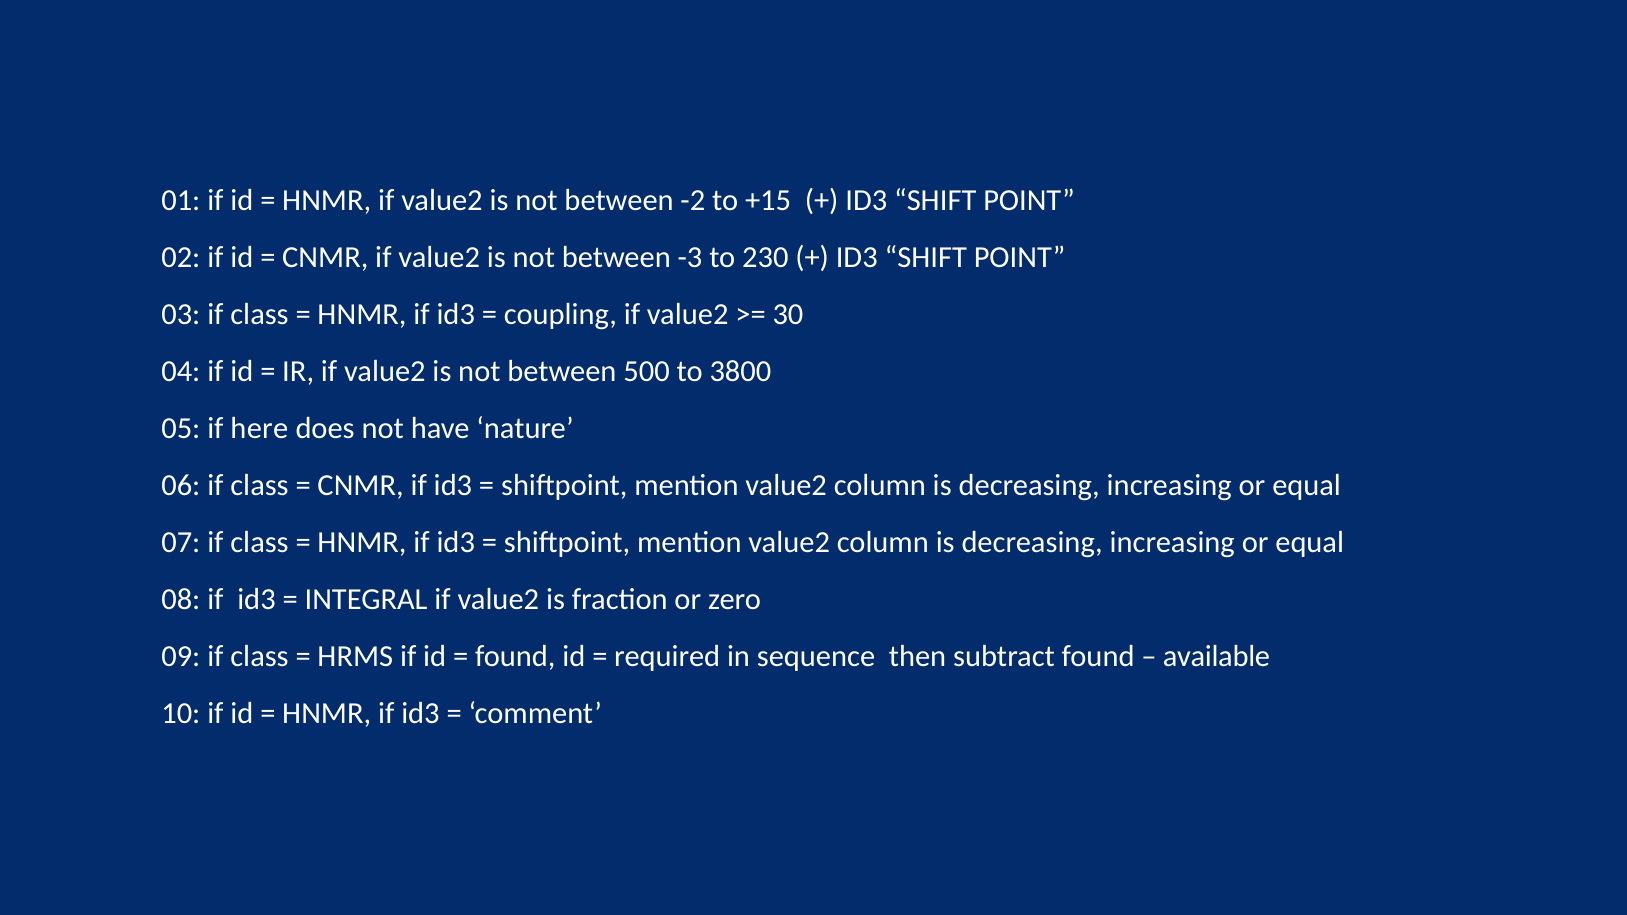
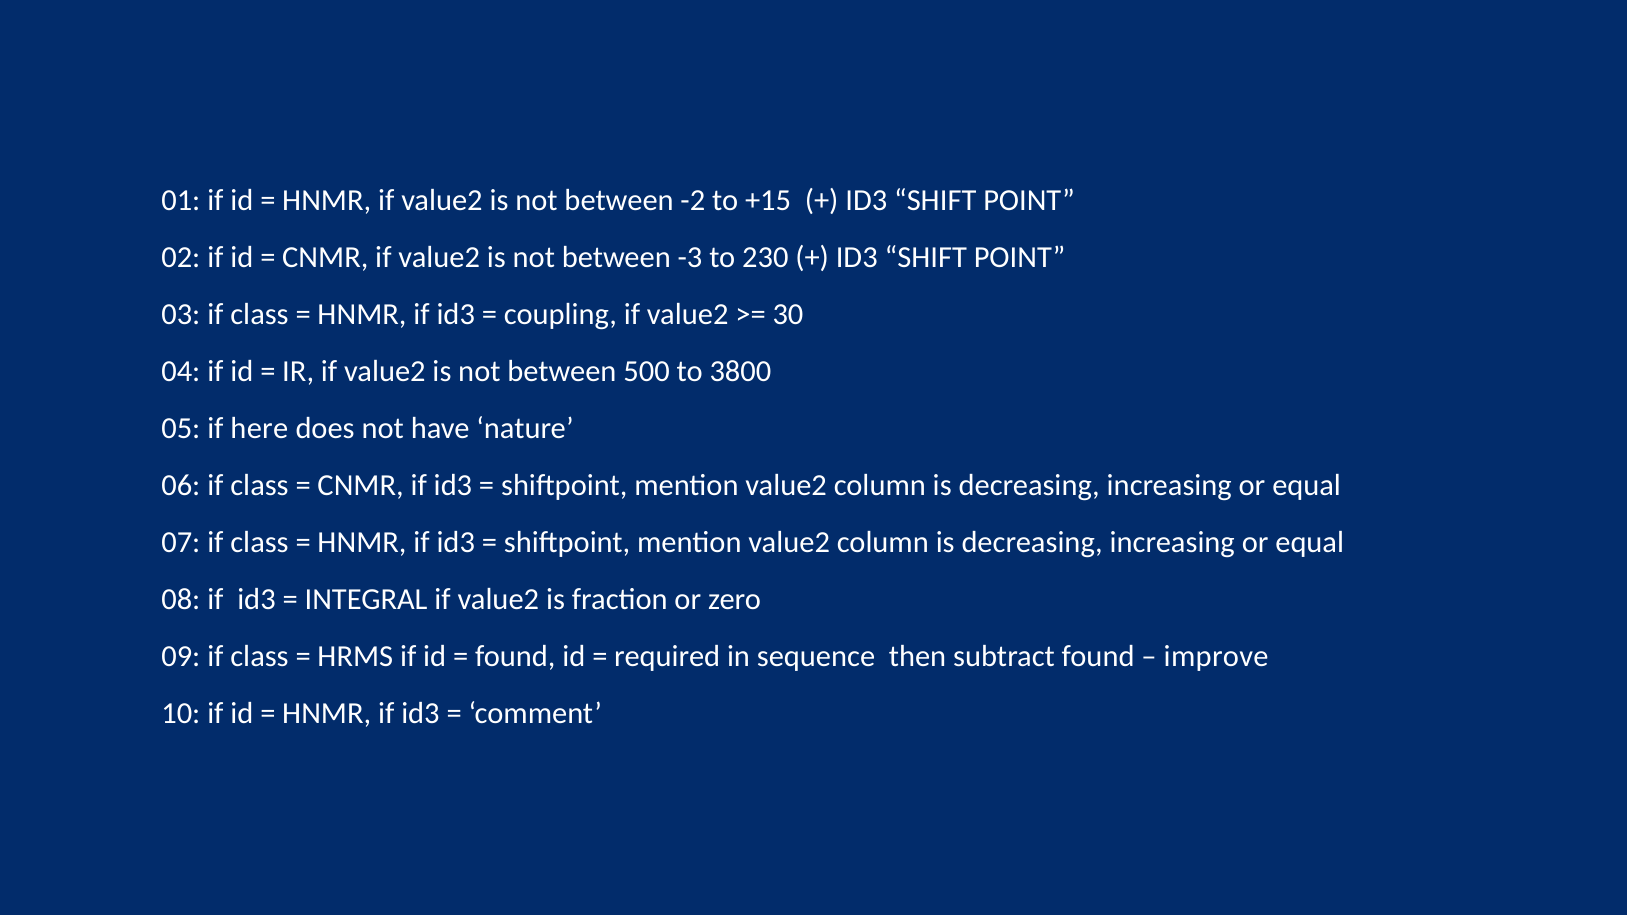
available: available -> improve
